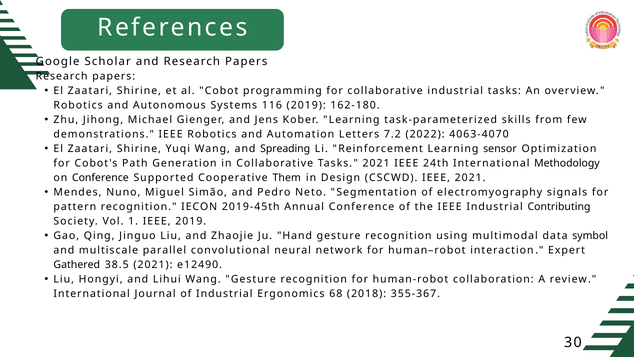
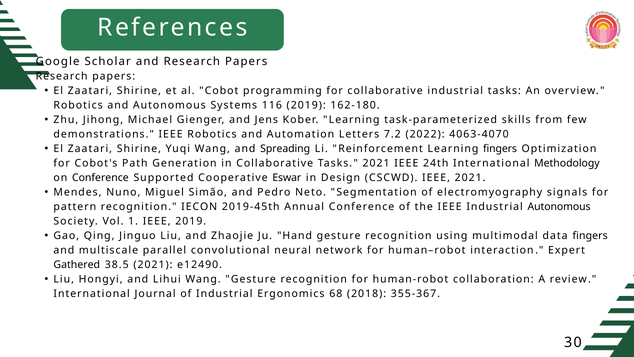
Learning sensor: sensor -> fingers
Them: Them -> Eswar
Industrial Contributing: Contributing -> Autonomous
data symbol: symbol -> fingers
